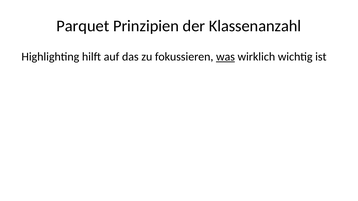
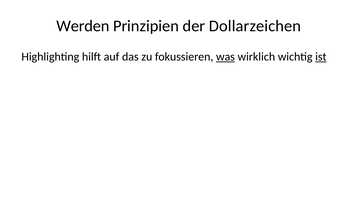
Parquet: Parquet -> Werden
Klassenanzahl: Klassenanzahl -> Dollarzeichen
ist underline: none -> present
